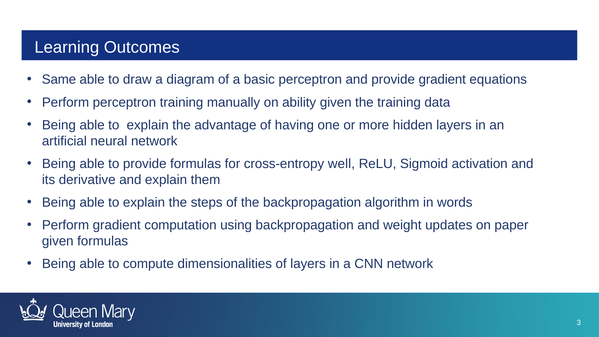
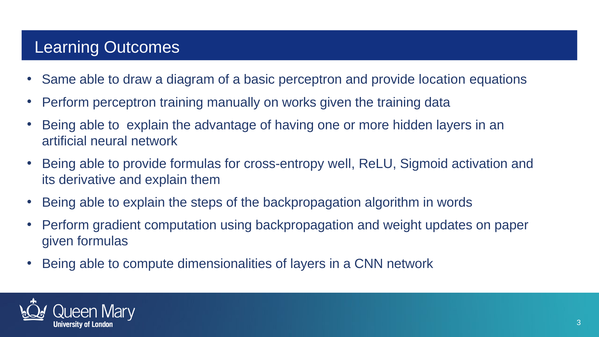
provide gradient: gradient -> location
ability: ability -> works
